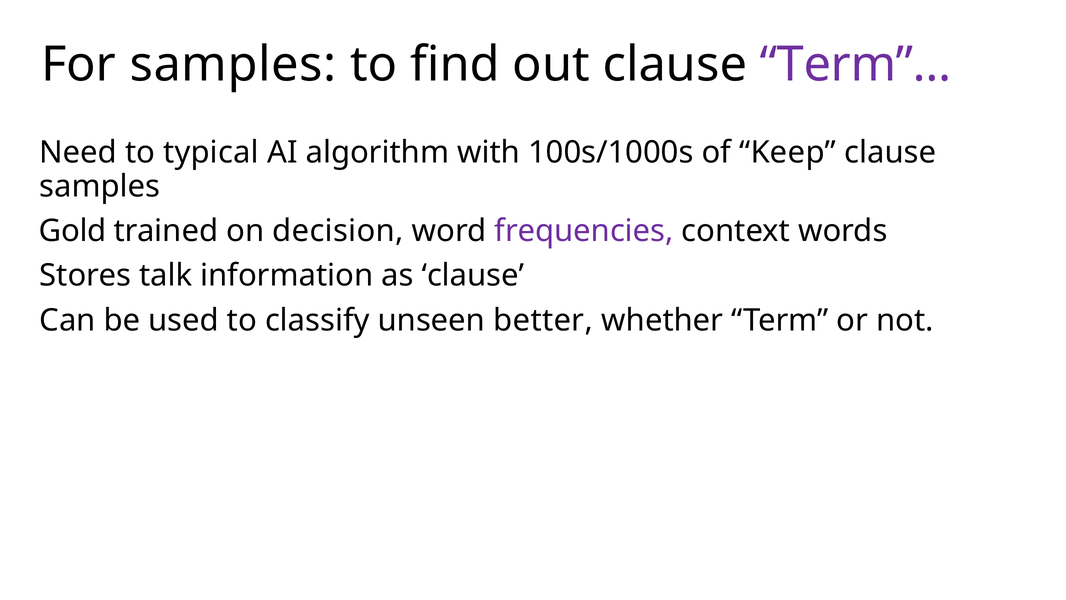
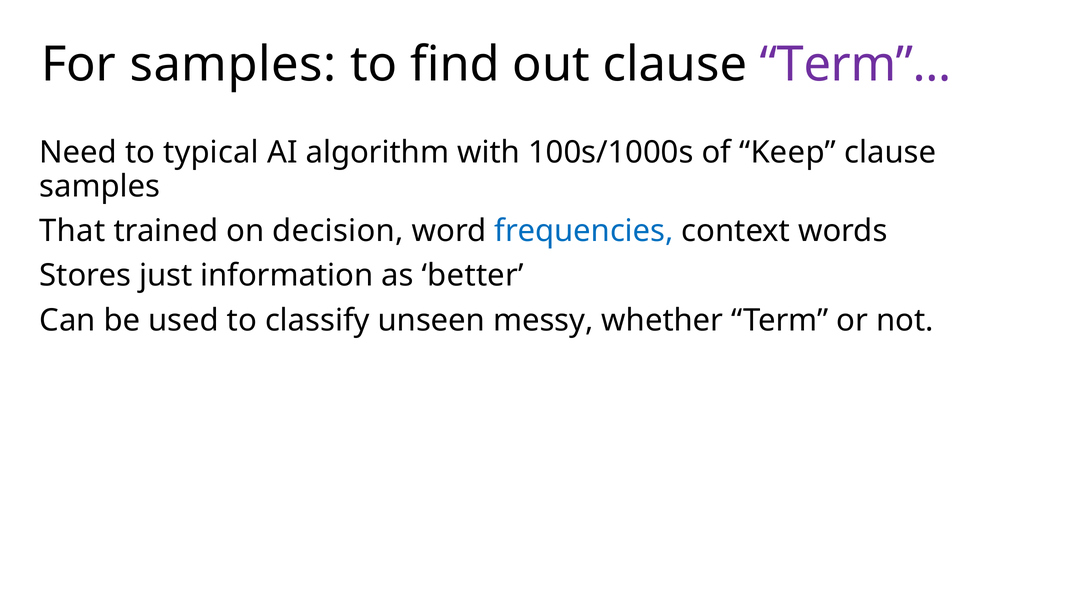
Gold: Gold -> That
frequencies colour: purple -> blue
talk: talk -> just
as clause: clause -> better
better: better -> messy
